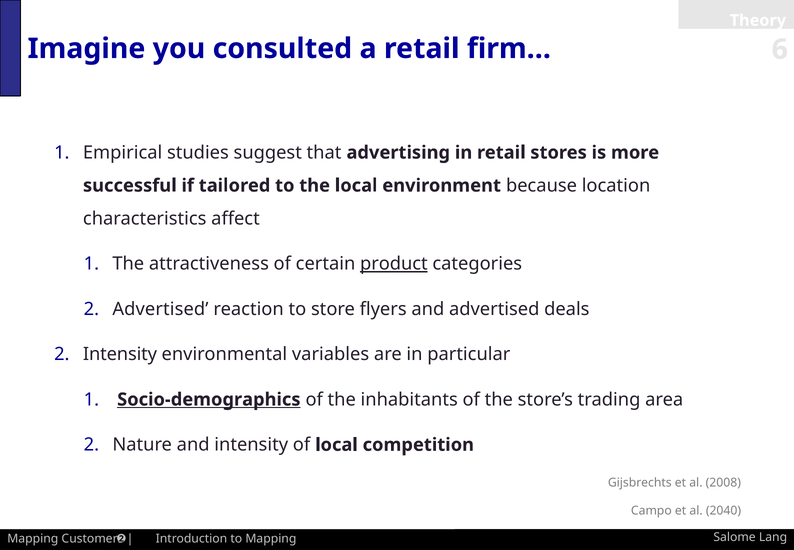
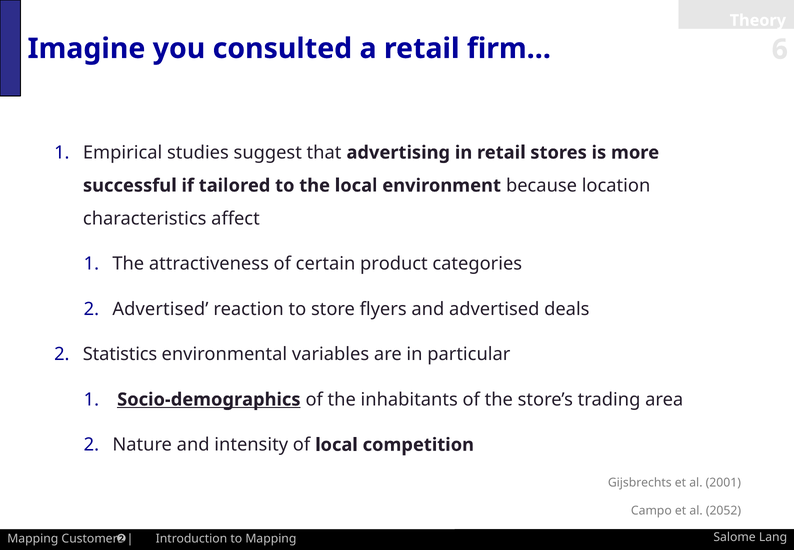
product underline: present -> none
2 Intensity: Intensity -> Statistics
2008: 2008 -> 2001
2040: 2040 -> 2052
